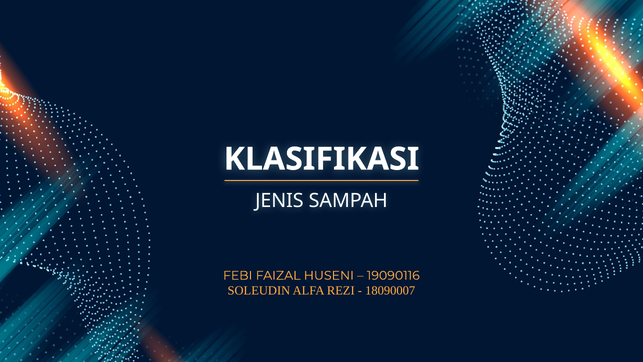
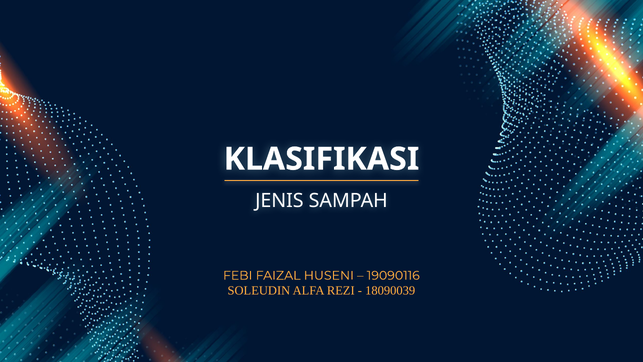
18090007: 18090007 -> 18090039
